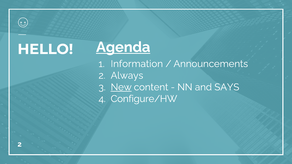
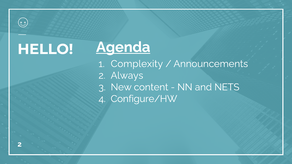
Information: Information -> Complexity
New underline: present -> none
SAYS: SAYS -> NETS
